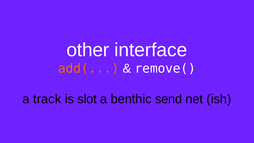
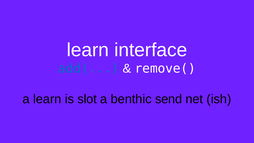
other at (88, 50): other -> learn
add( colour: orange -> blue
a track: track -> learn
